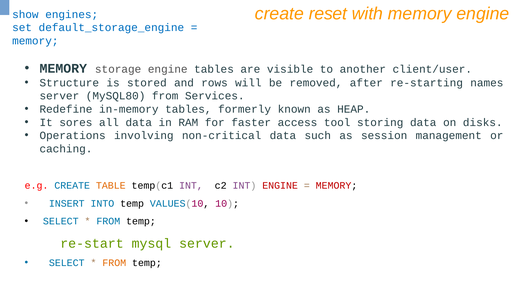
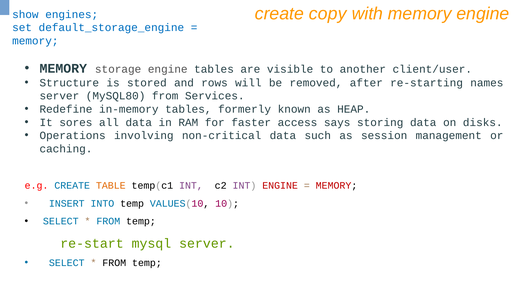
reset: reset -> copy
tool: tool -> says
FROM at (114, 263) colour: orange -> black
